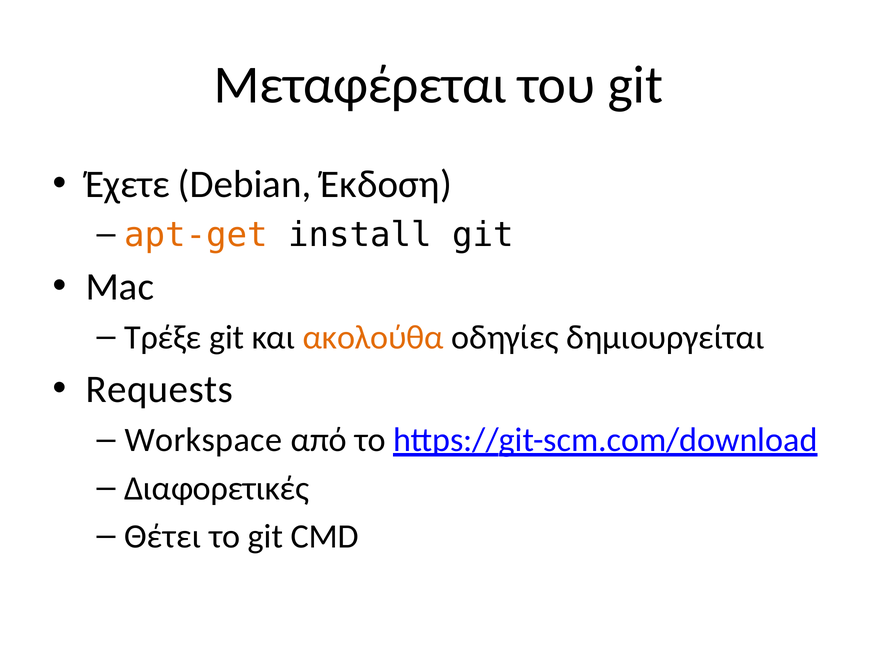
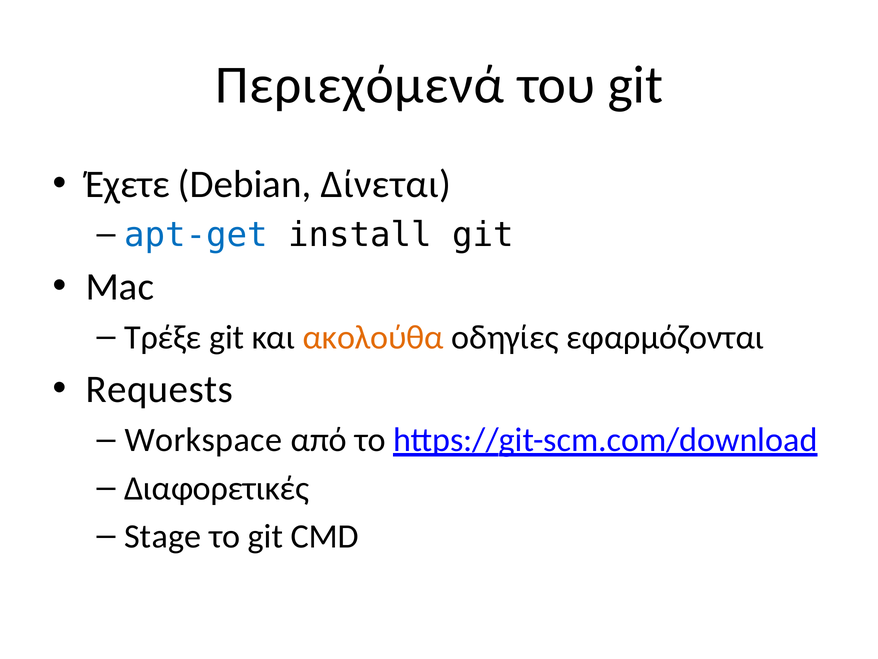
Μεταφέρεται: Μεταφέρεται -> Περιεχόμενά
Έκδοση: Έκδοση -> Δίνεται
apt-get colour: orange -> blue
δημιουργείται: δημιουργείται -> εφαρμόζονται
Θέτει: Θέτει -> Stage
